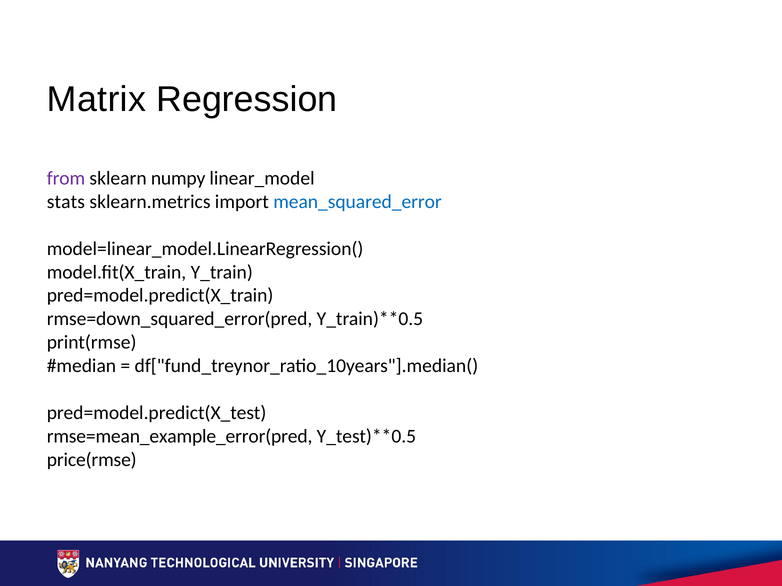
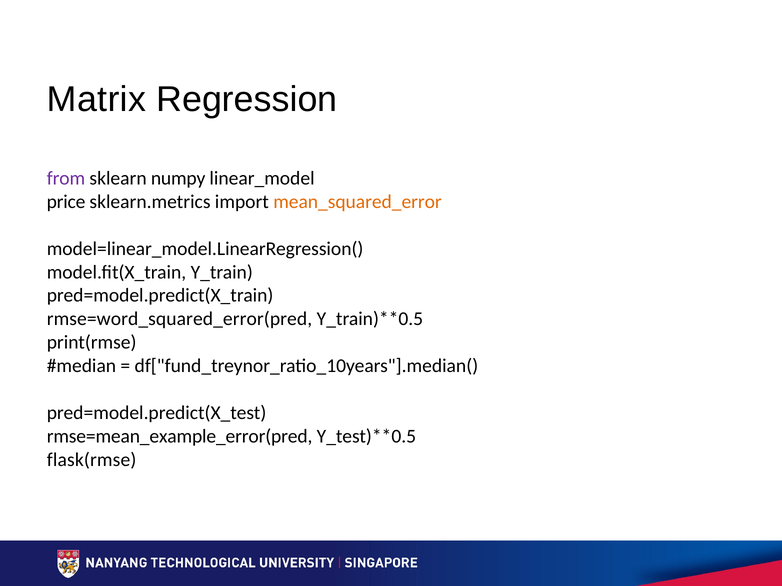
stats: stats -> price
mean_squared_error colour: blue -> orange
rmse=down_squared_error(pred: rmse=down_squared_error(pred -> rmse=word_squared_error(pred
price(rmse: price(rmse -> flask(rmse
